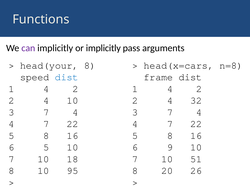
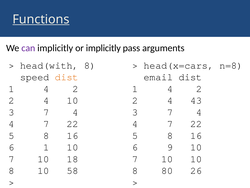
Functions underline: none -> present
head(your: head(your -> head(with
dist at (67, 77) colour: blue -> orange
frame: frame -> email
32: 32 -> 43
6 5: 5 -> 1
10 51: 51 -> 10
95: 95 -> 58
20: 20 -> 80
